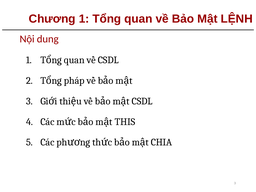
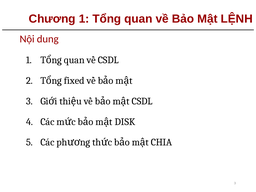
pháp: pháp -> fixed
THIS: THIS -> DISK
